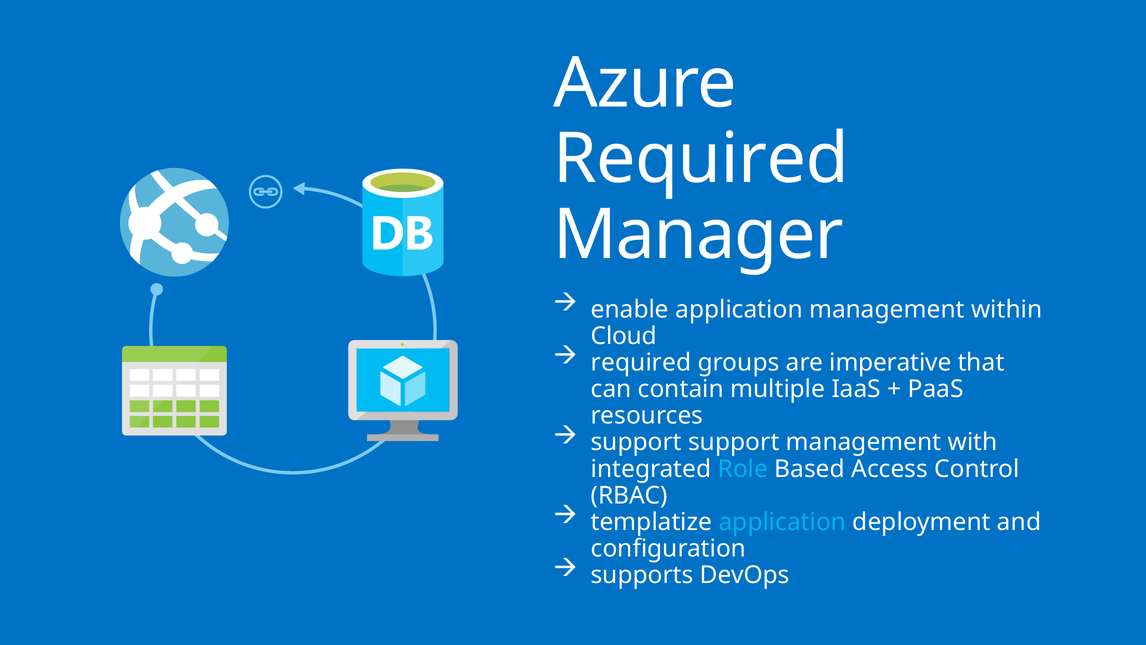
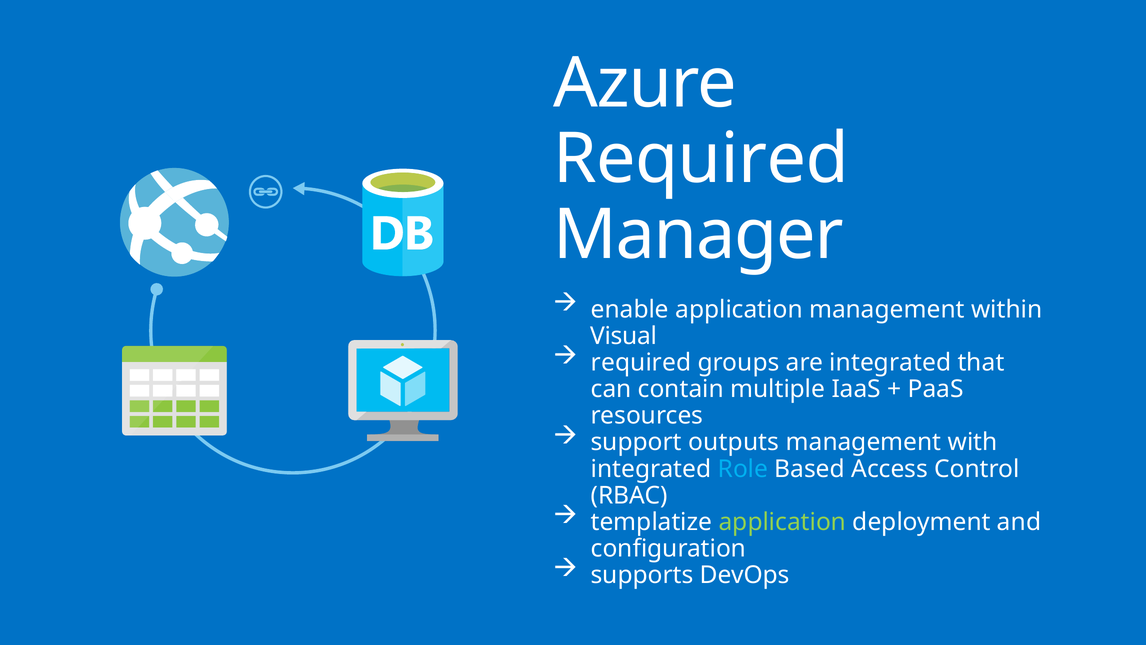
Cloud: Cloud -> Visual
are imperative: imperative -> integrated
support support: support -> outputs
application at (782, 522) colour: light blue -> light green
